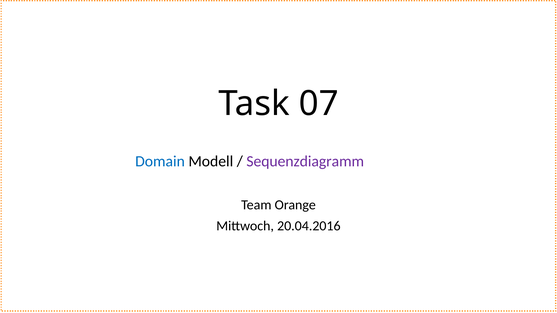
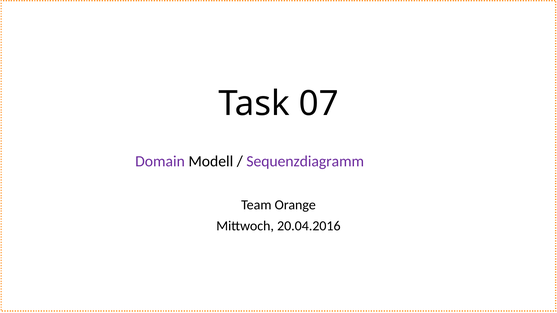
Domain colour: blue -> purple
